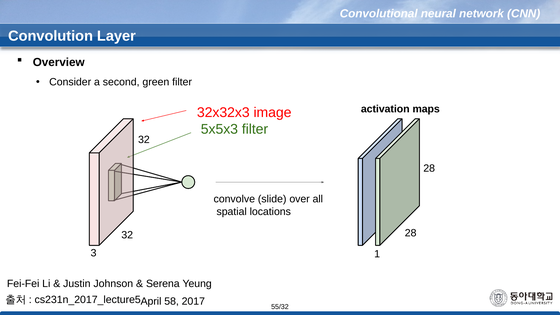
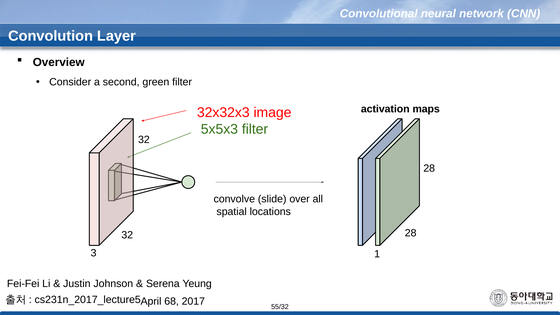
58: 58 -> 68
